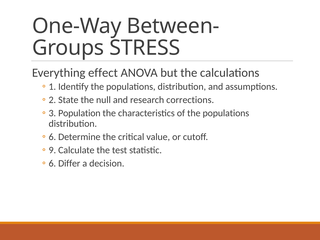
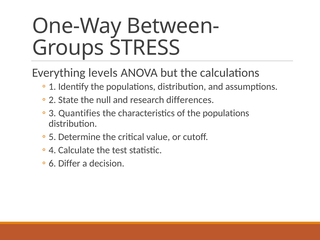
effect: effect -> levels
corrections: corrections -> differences
Population: Population -> Quantifies
6 at (52, 137): 6 -> 5
9: 9 -> 4
